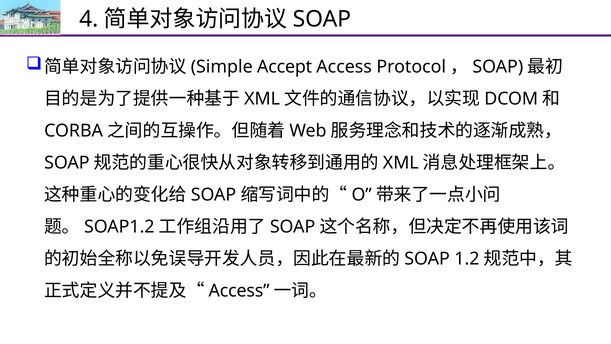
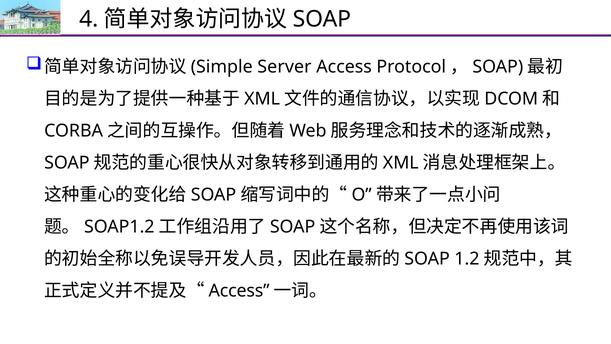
Accept: Accept -> Server
